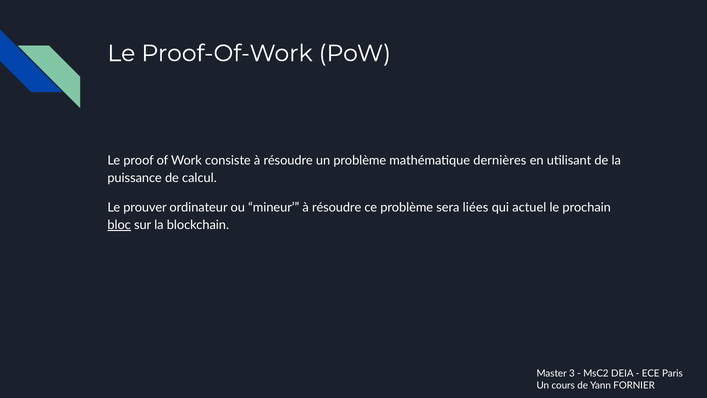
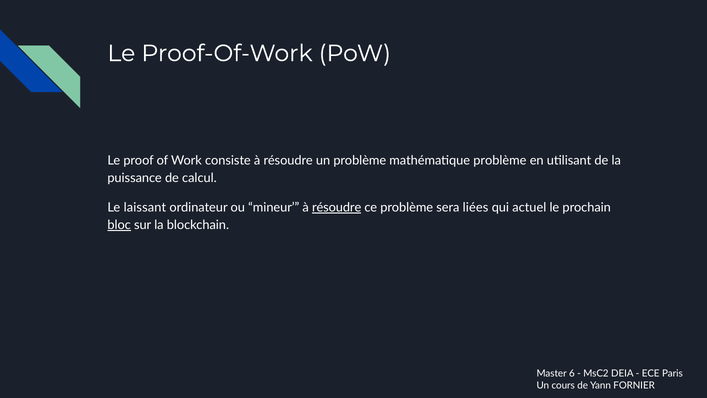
mathématique dernières: dernières -> problème
prouver: prouver -> laissant
résoudre at (337, 207) underline: none -> present
3: 3 -> 6
